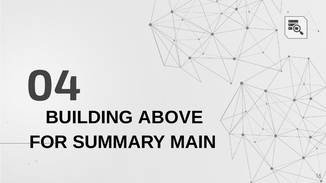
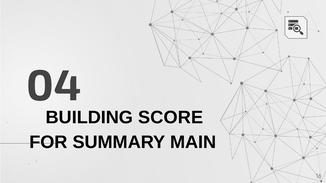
ABOVE: ABOVE -> SCORE
